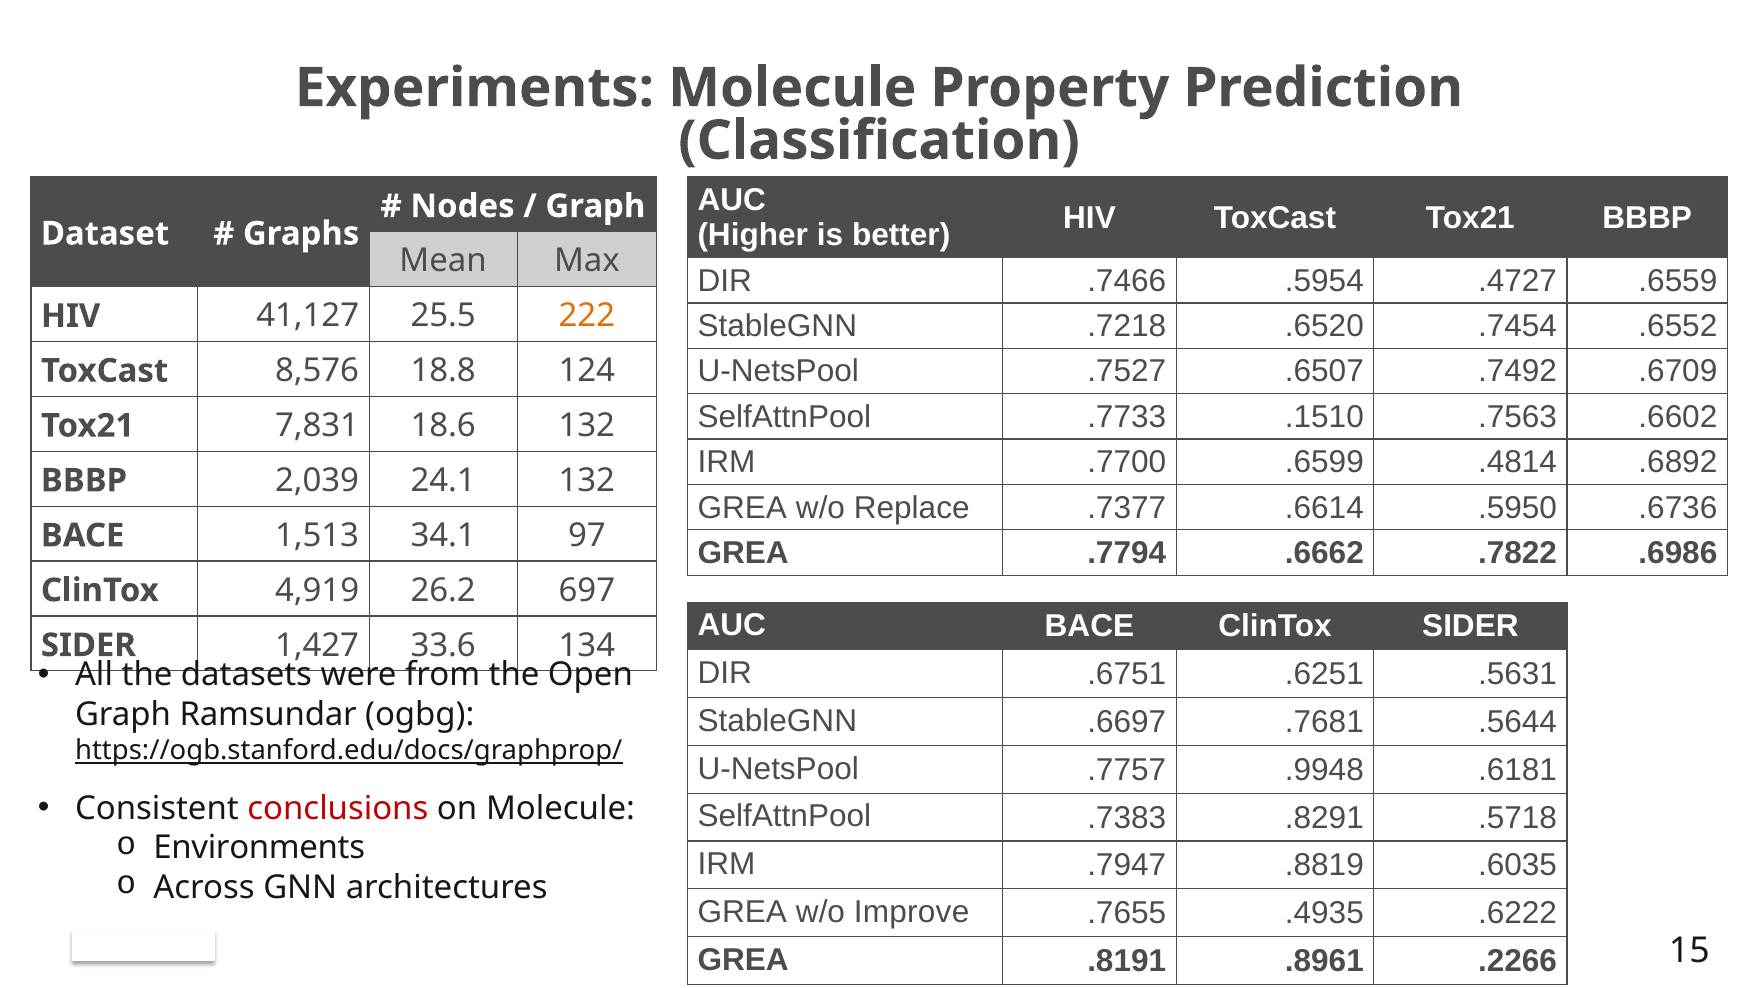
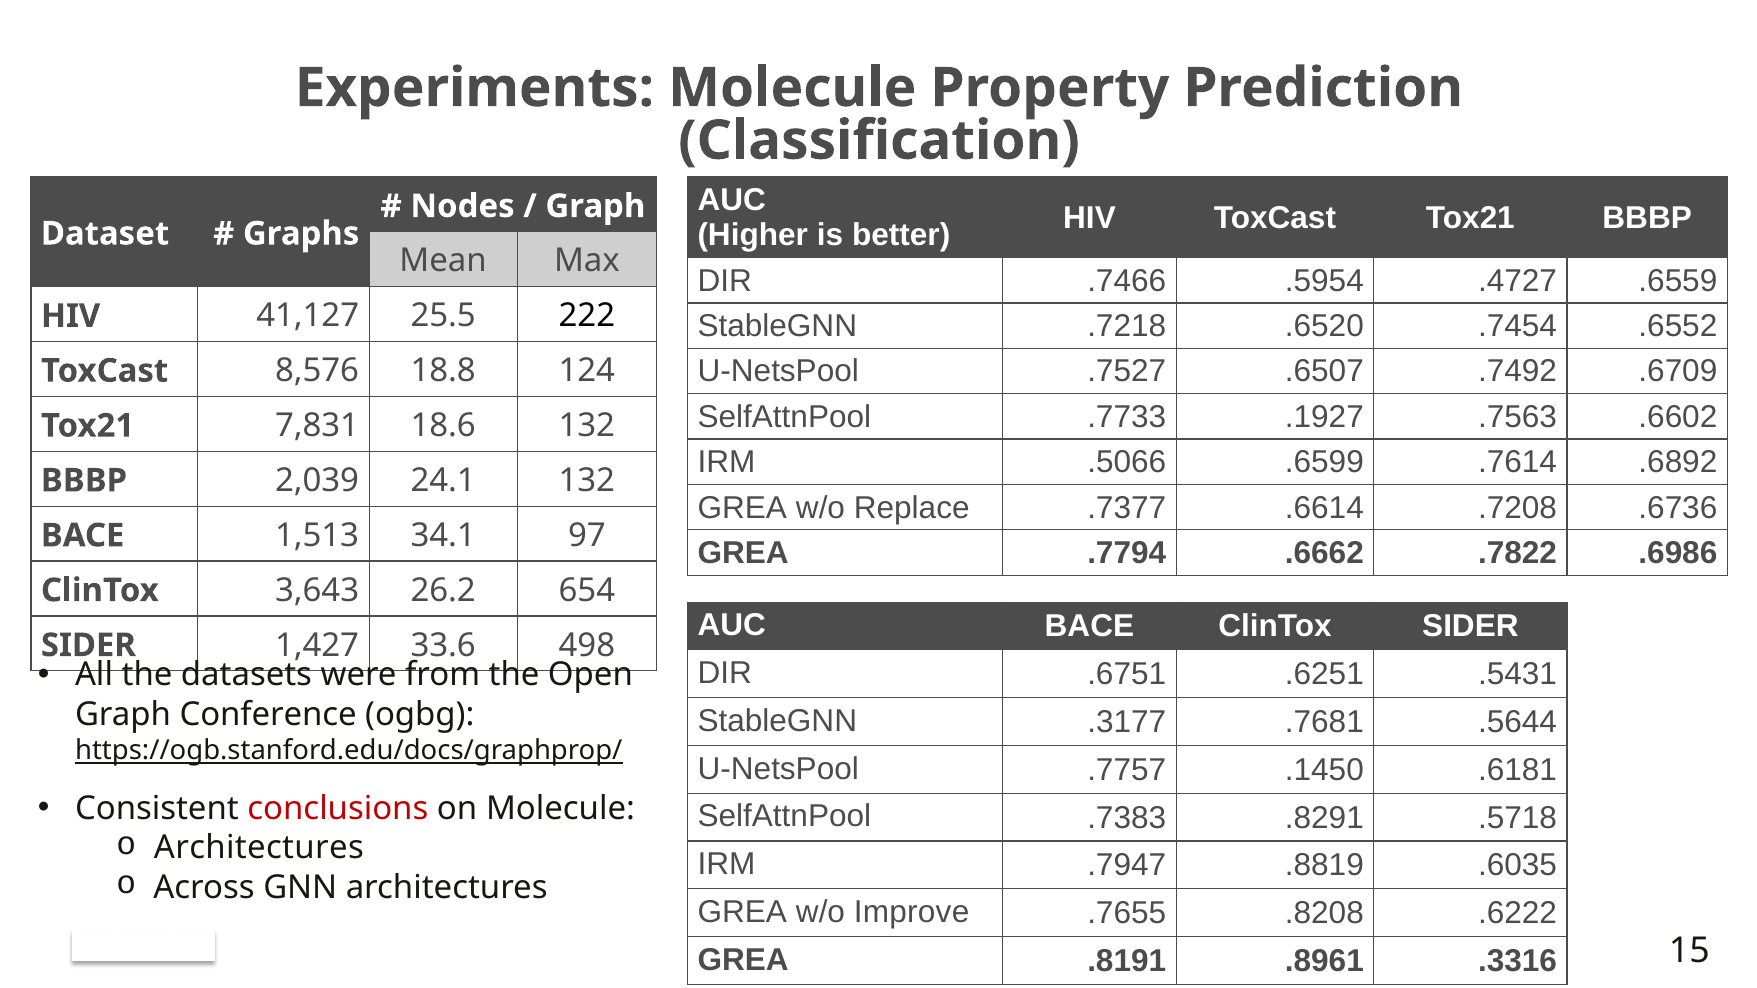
222 colour: orange -> black
.1510: .1510 -> .1927
.7700: .7700 -> .5066
.4814: .4814 -> .7614
.5950: .5950 -> .7208
4,919: 4,919 -> 3,643
697: 697 -> 654
134: 134 -> 498
.5631: .5631 -> .5431
Ramsundar: Ramsundar -> Conference
.6697: .6697 -> .3177
.9948: .9948 -> .1450
Environments at (259, 848): Environments -> Architectures
.4935: .4935 -> .8208
.2266: .2266 -> .3316
